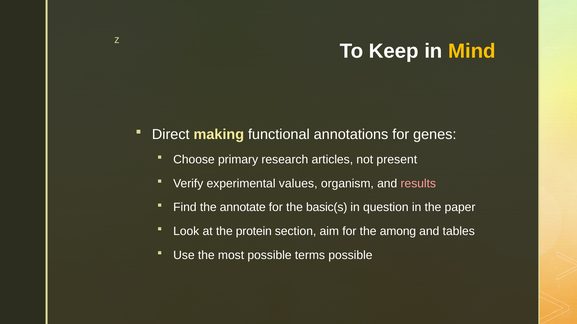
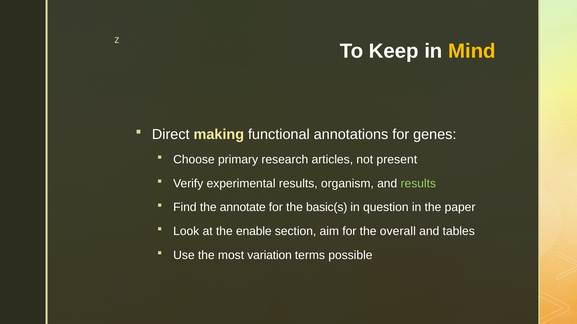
experimental values: values -> results
results at (418, 184) colour: pink -> light green
protein: protein -> enable
among: among -> overall
most possible: possible -> variation
